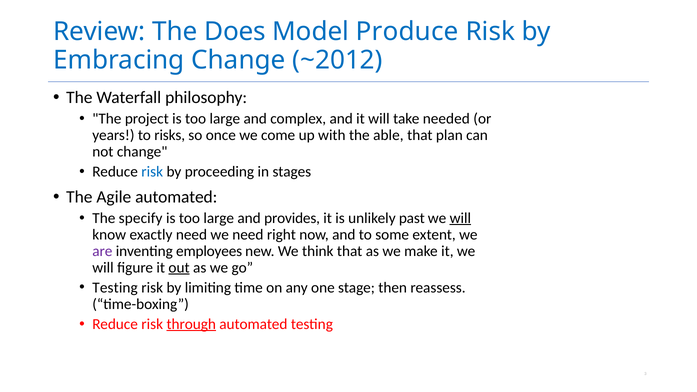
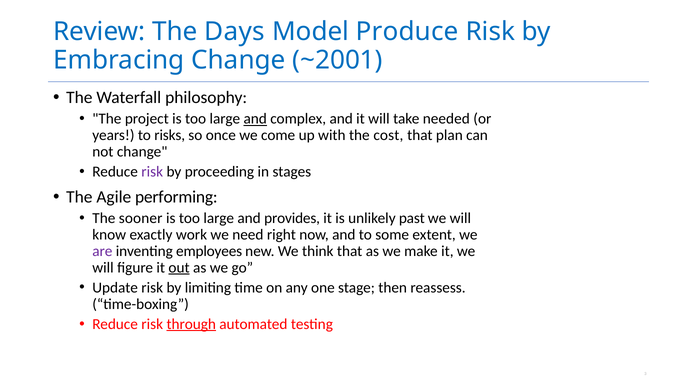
Does: Does -> Days
~2012: ~2012 -> ~2001
and at (255, 119) underline: none -> present
able: able -> cost
risk at (152, 172) colour: blue -> purple
Agile automated: automated -> performing
specify: specify -> sooner
will at (460, 218) underline: present -> none
exactly need: need -> work
Testing at (115, 288): Testing -> Update
